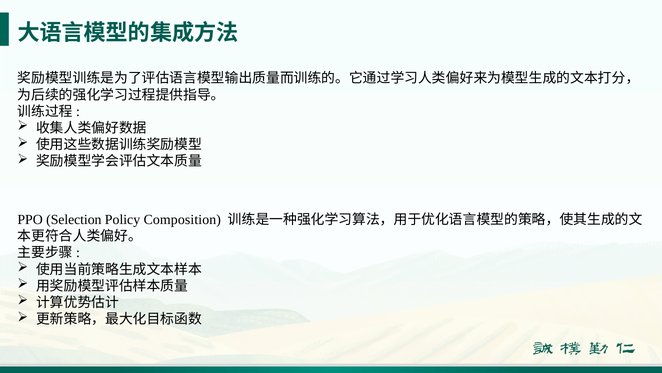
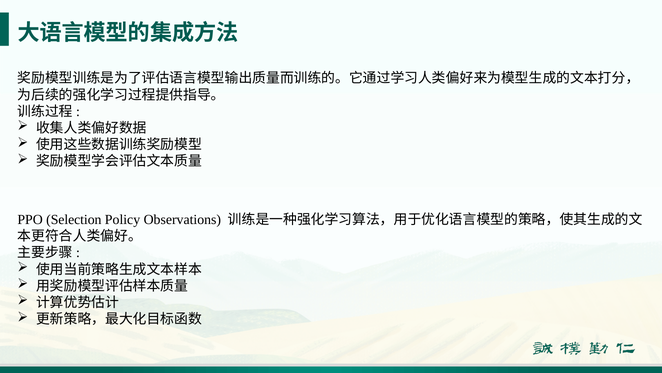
Composition: Composition -> Observations
